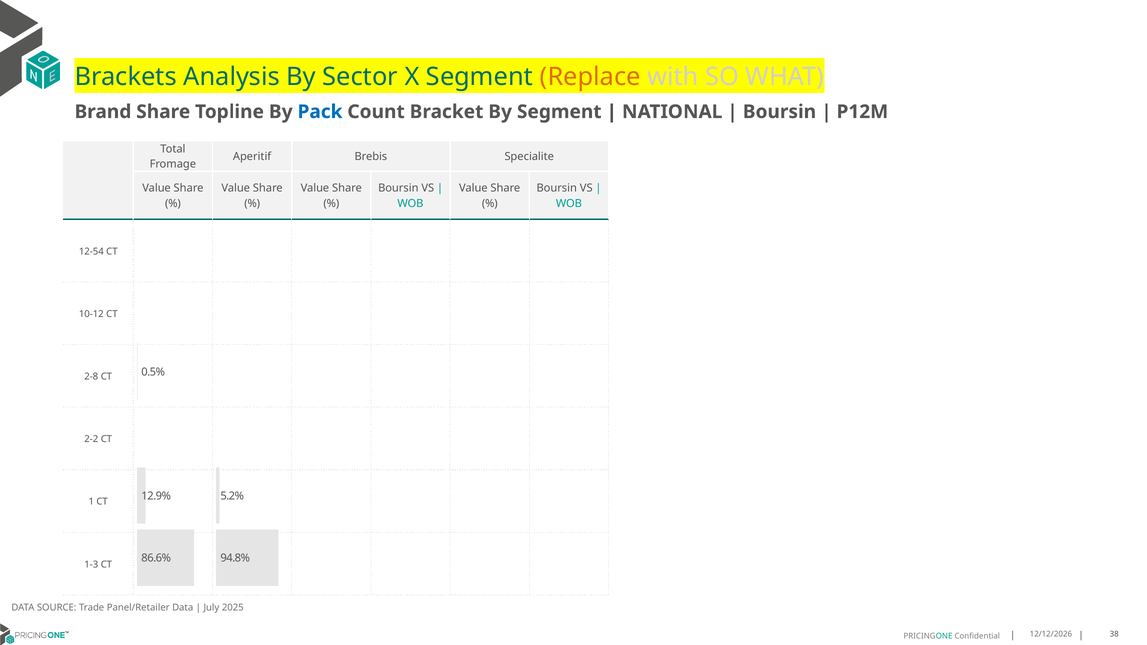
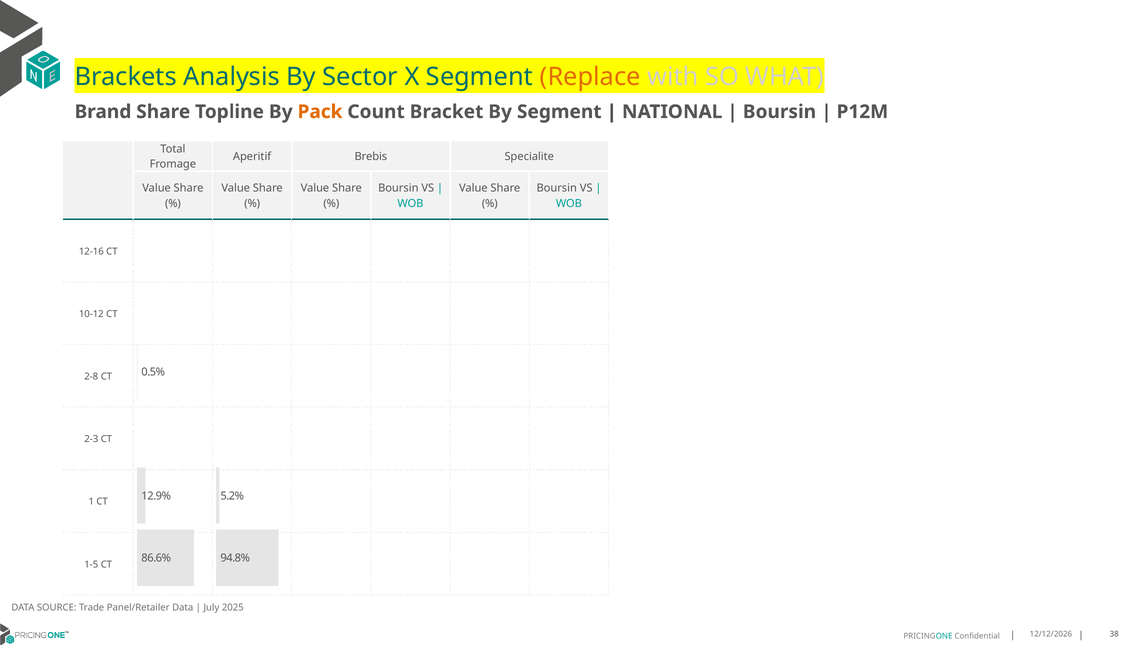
Pack colour: blue -> orange
12-54: 12-54 -> 12-16
2-2: 2-2 -> 2-3
1-3: 1-3 -> 1-5
